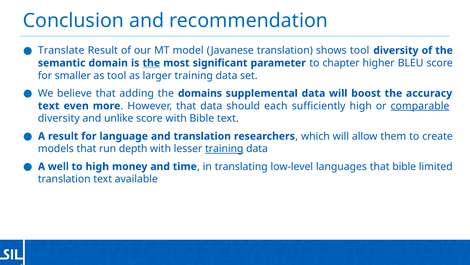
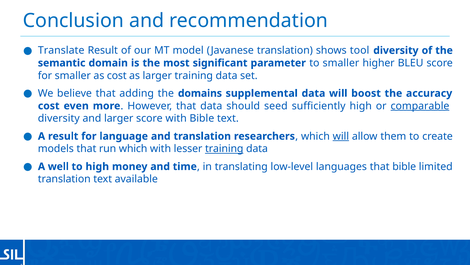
the at (151, 63) underline: present -> none
to chapter: chapter -> smaller
as tool: tool -> cost
text at (49, 106): text -> cost
each: each -> seed
and unlike: unlike -> larger
will at (341, 136) underline: none -> present
run depth: depth -> which
